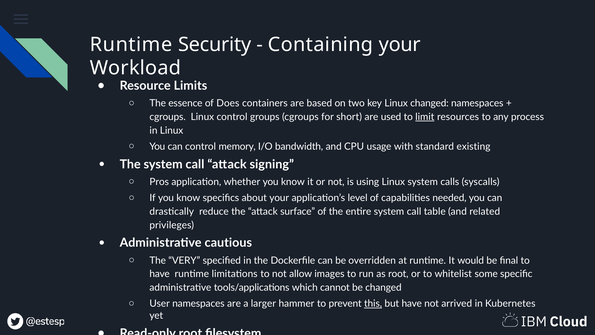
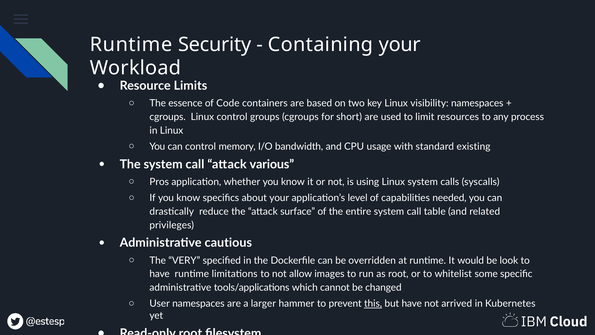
Does: Does -> Code
Linux changed: changed -> visibility
limit underline: present -> none
signing: signing -> various
ﬁnal: ﬁnal -> look
